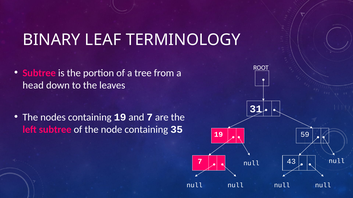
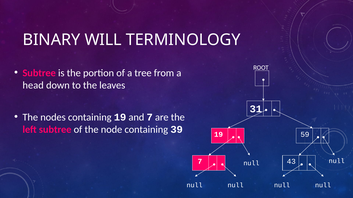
LEAF: LEAF -> WILL
35: 35 -> 39
